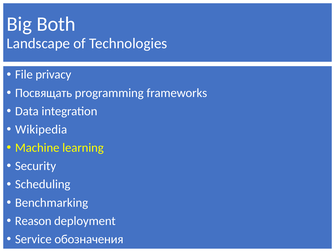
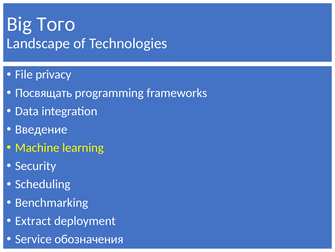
Both: Both -> Того
Wikipedia: Wikipedia -> Введение
Reason: Reason -> Extract
